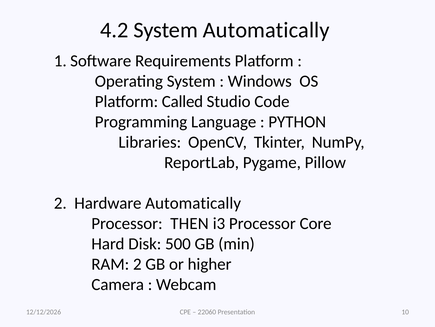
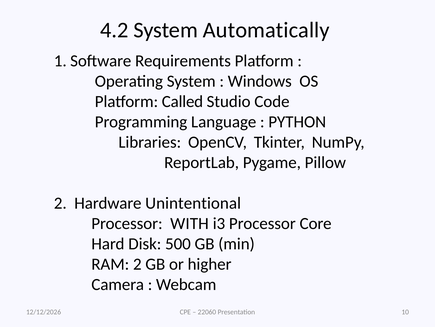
Hardware Automatically: Automatically -> Unintentional
THEN: THEN -> WITH
